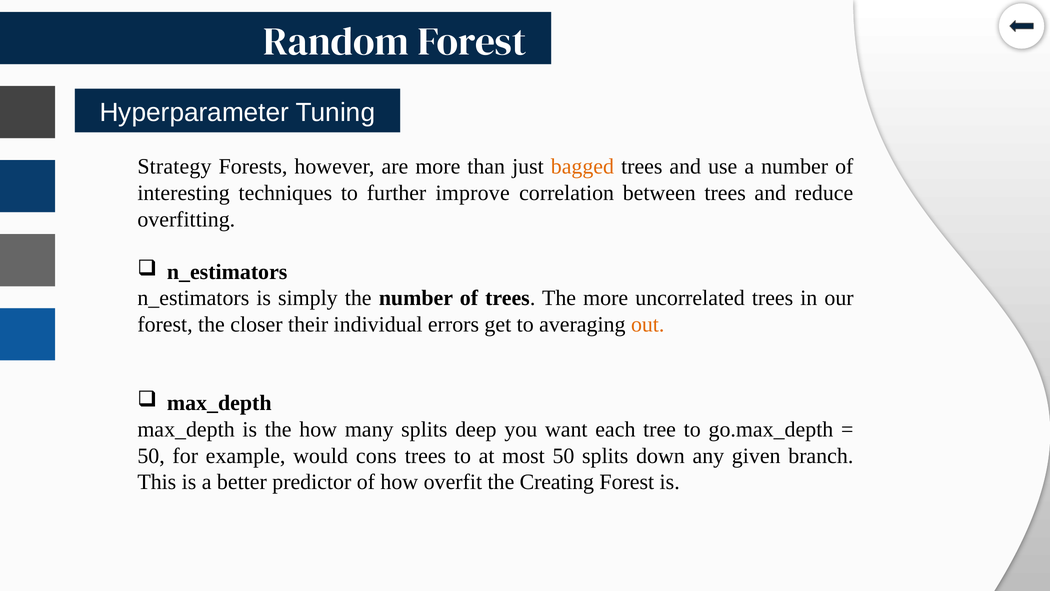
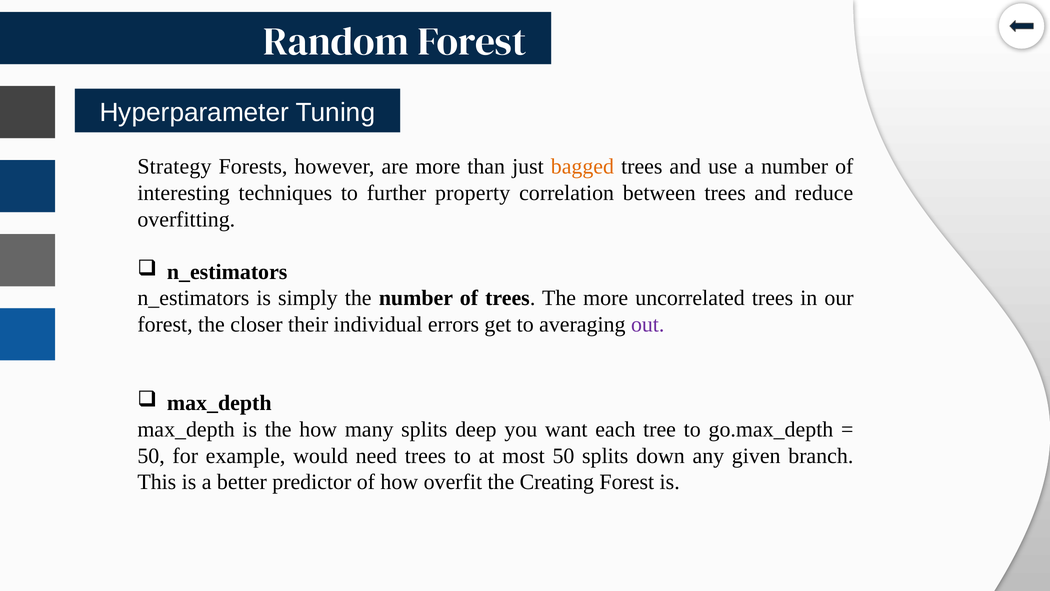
improve: improve -> property
out colour: orange -> purple
cons: cons -> need
